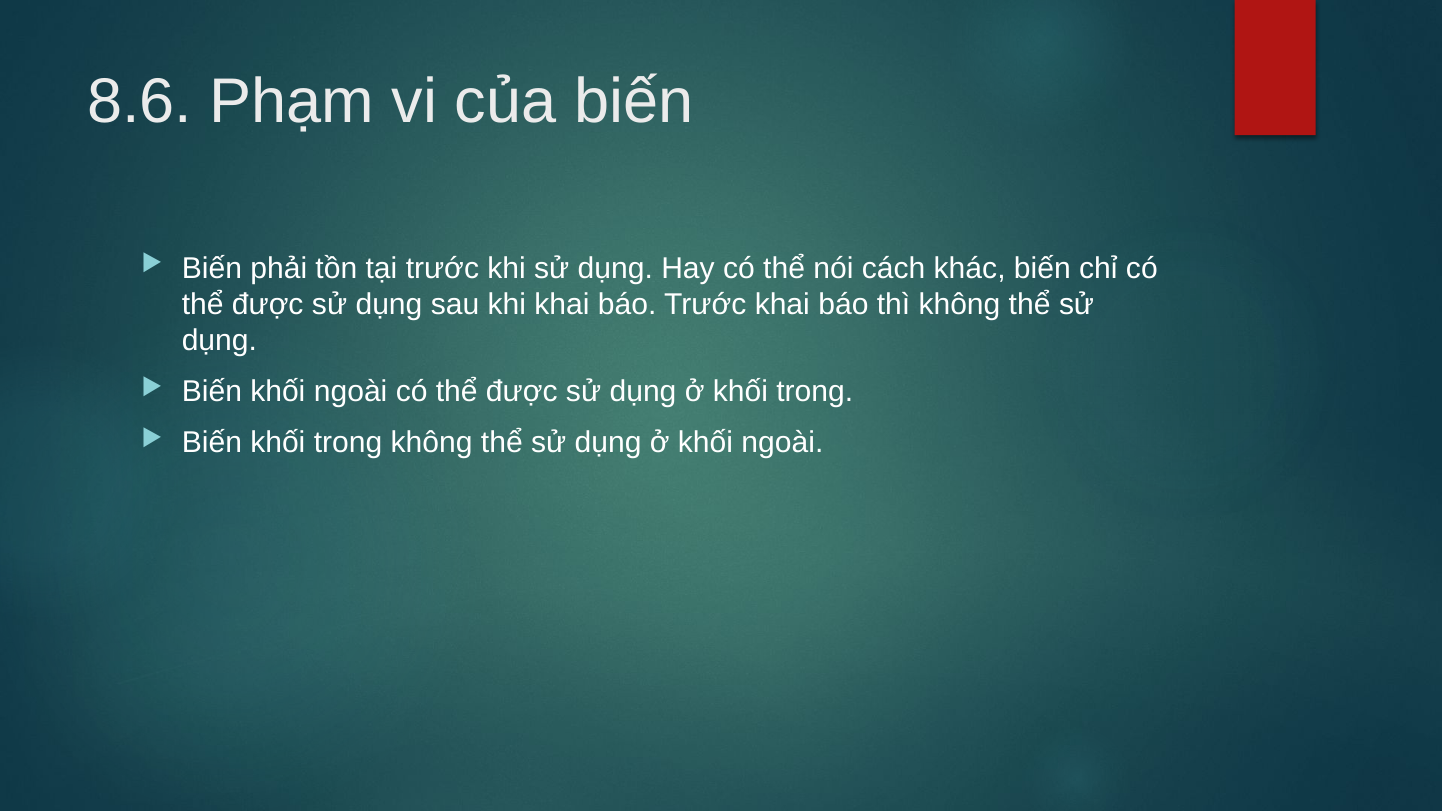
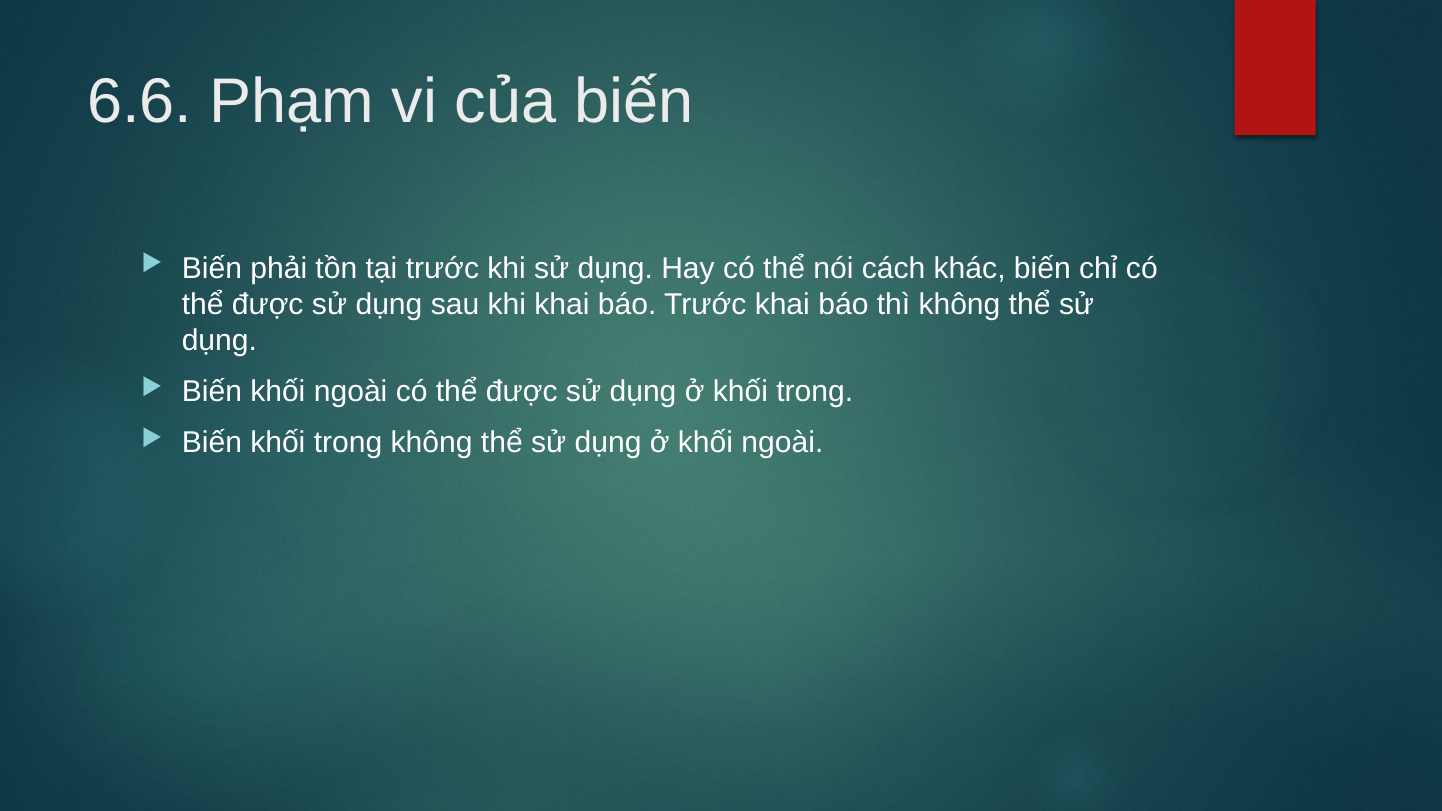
8.6: 8.6 -> 6.6
